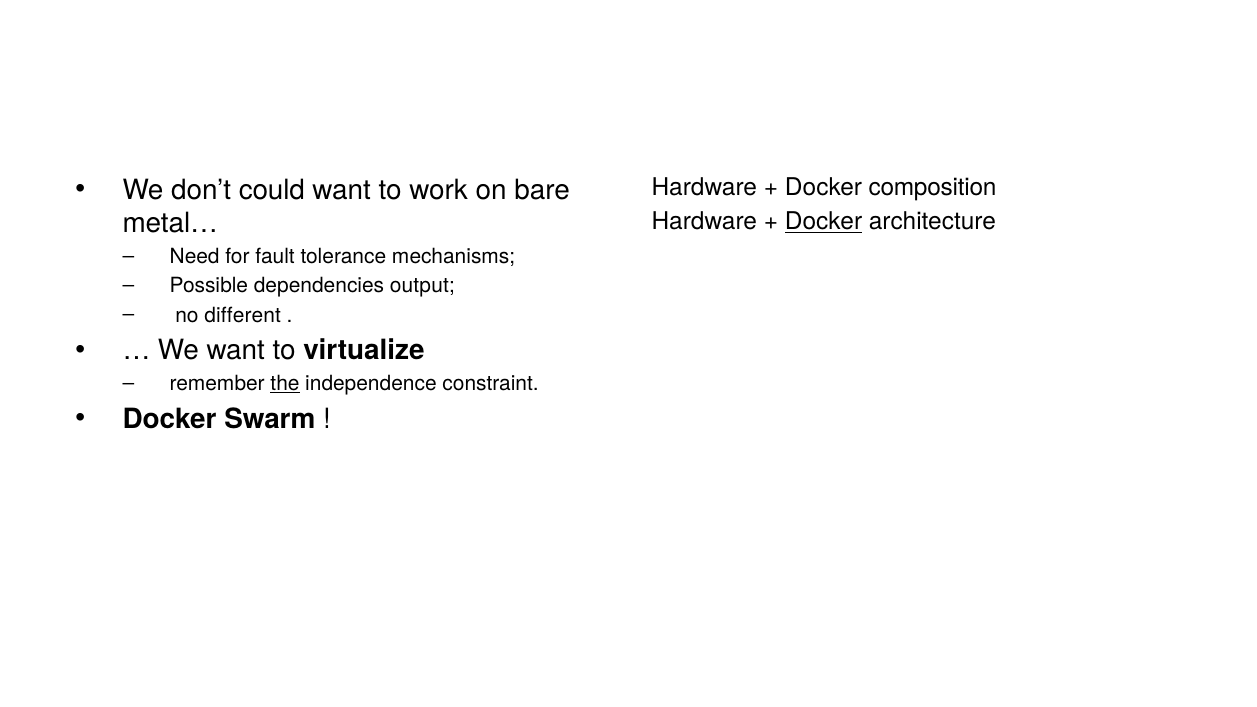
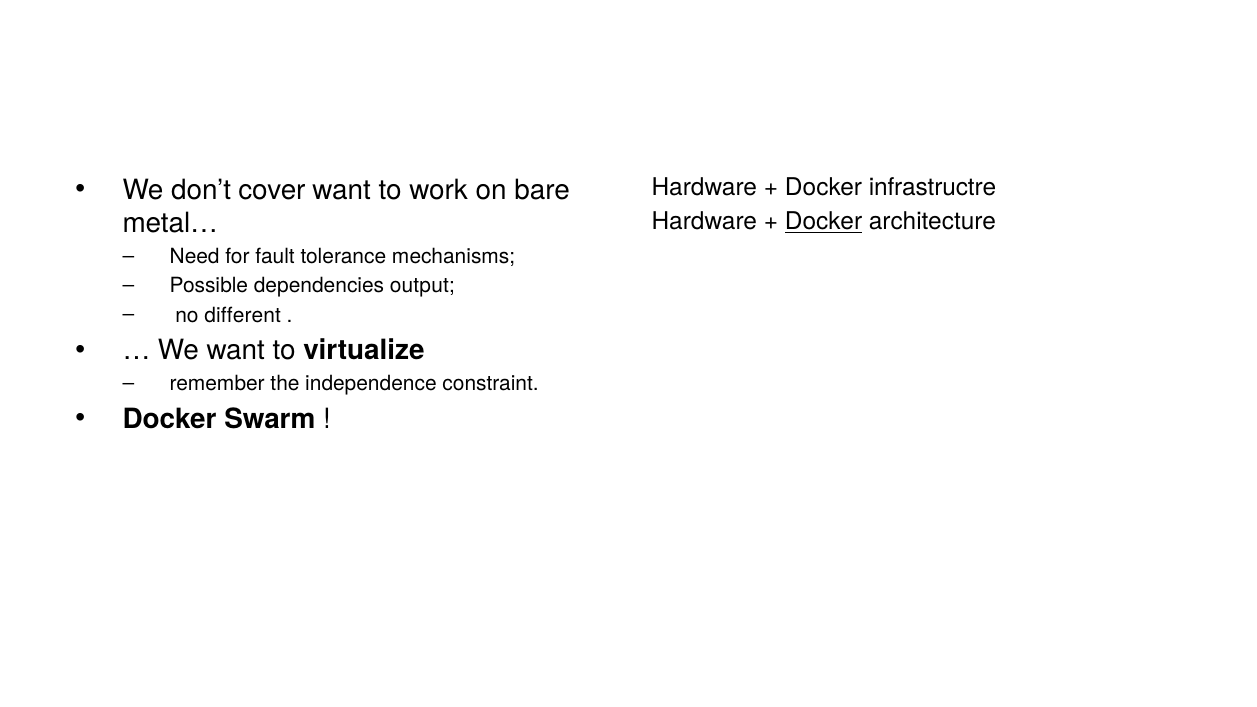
could: could -> cover
composition: composition -> infrastructre
the underline: present -> none
